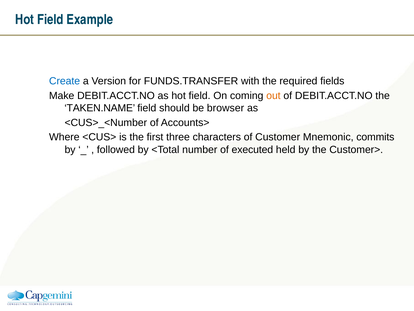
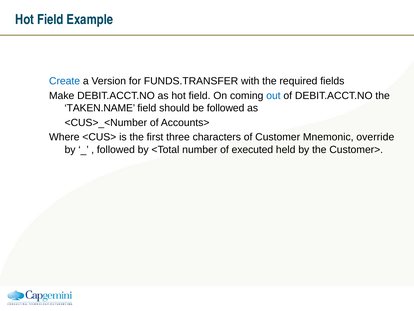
out colour: orange -> blue
be browser: browser -> followed
commits: commits -> override
